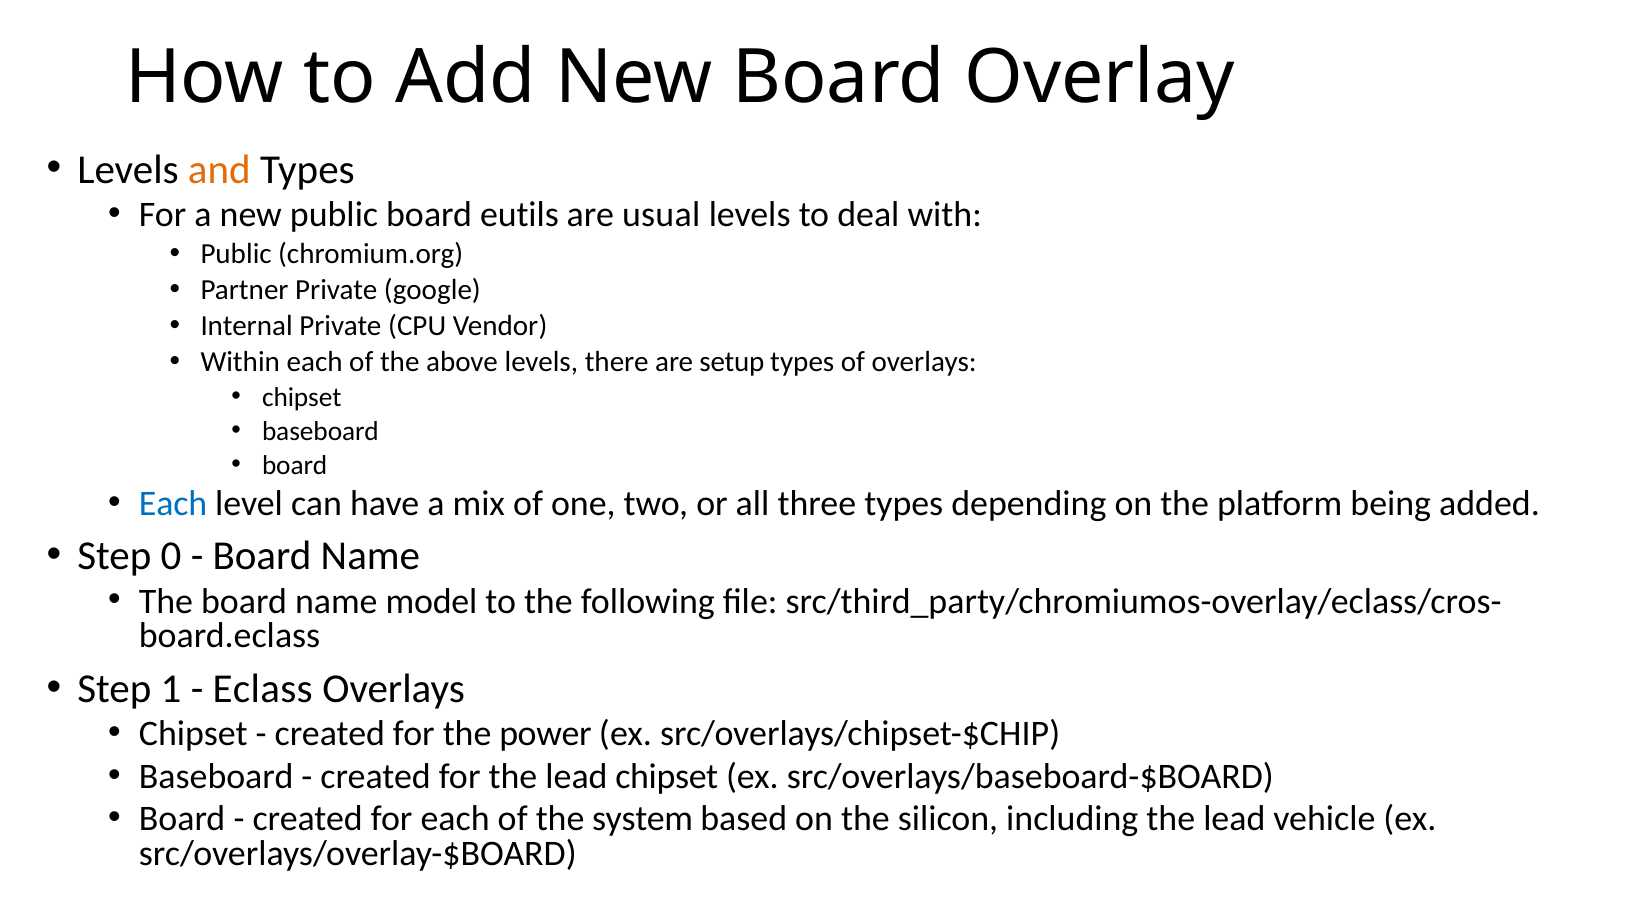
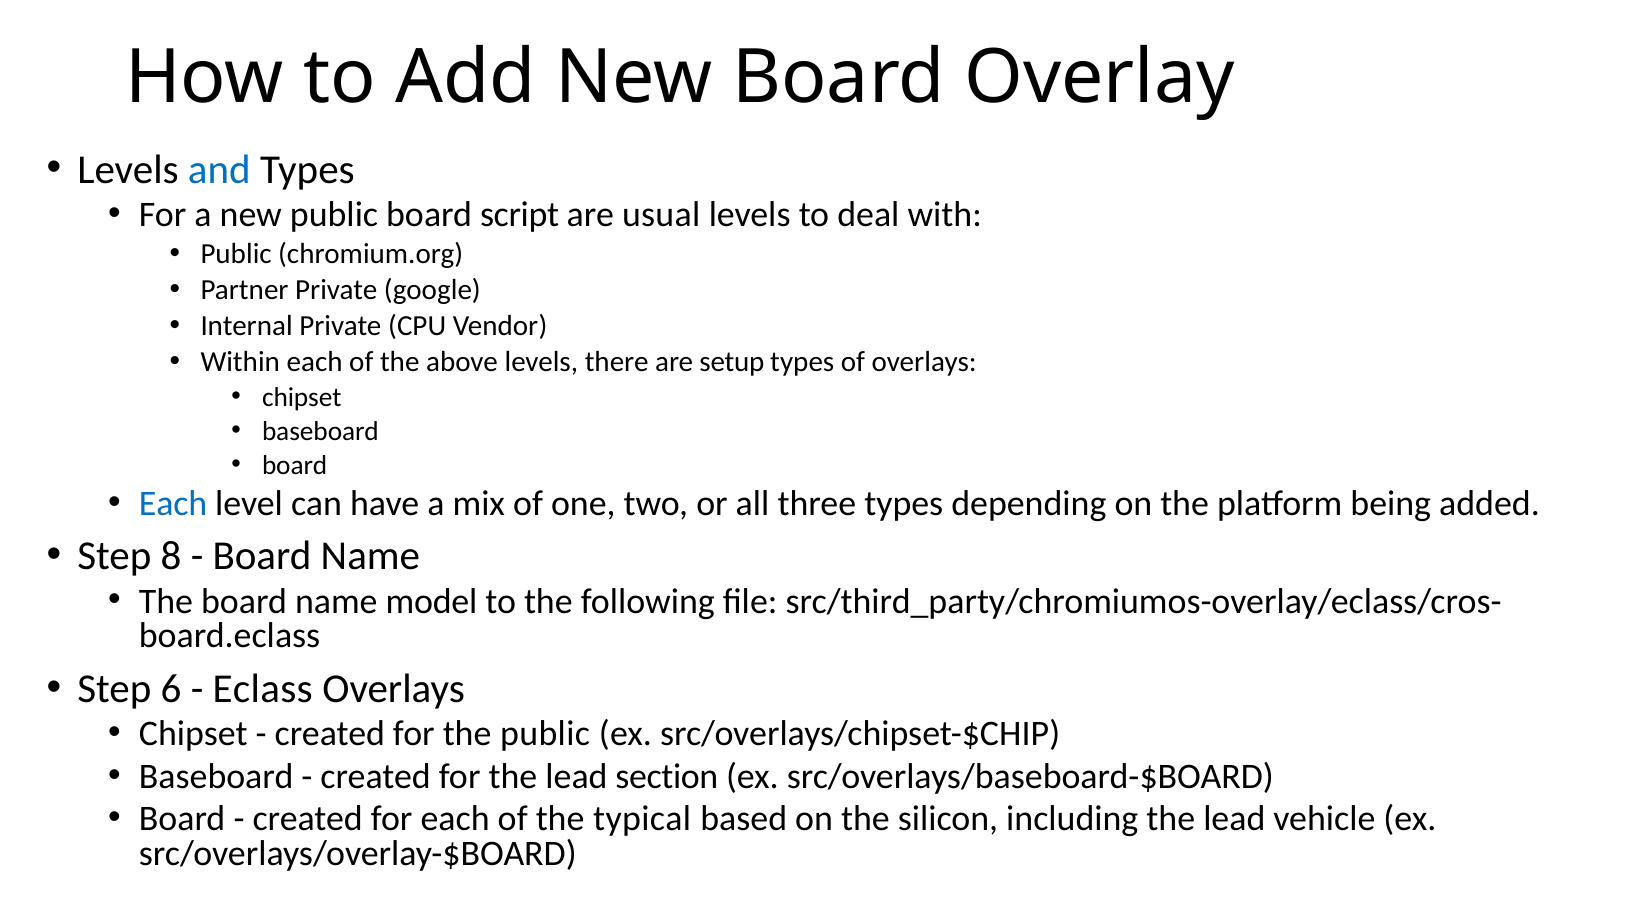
and colour: orange -> blue
eutils: eutils -> script
0: 0 -> 8
1: 1 -> 6
the power: power -> public
lead chipset: chipset -> section
system: system -> typical
